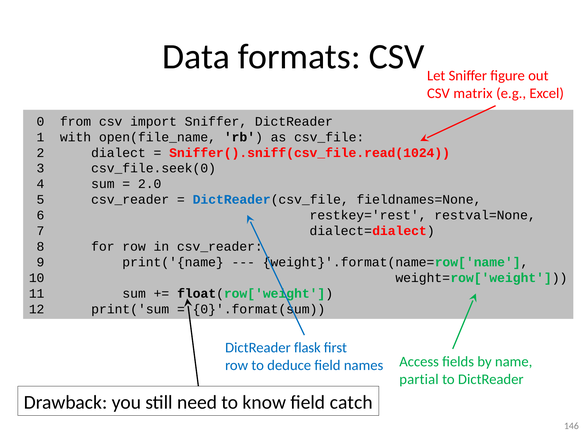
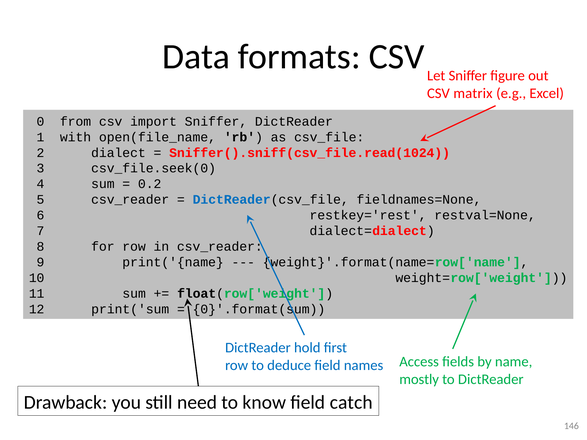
2.0: 2.0 -> 0.2
flask: flask -> hold
partial: partial -> mostly
